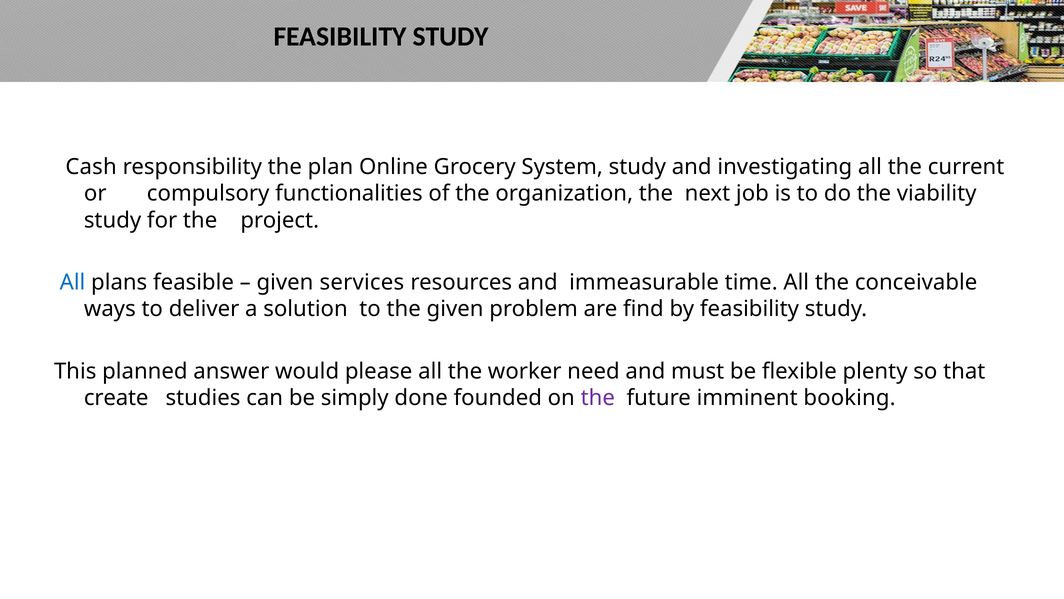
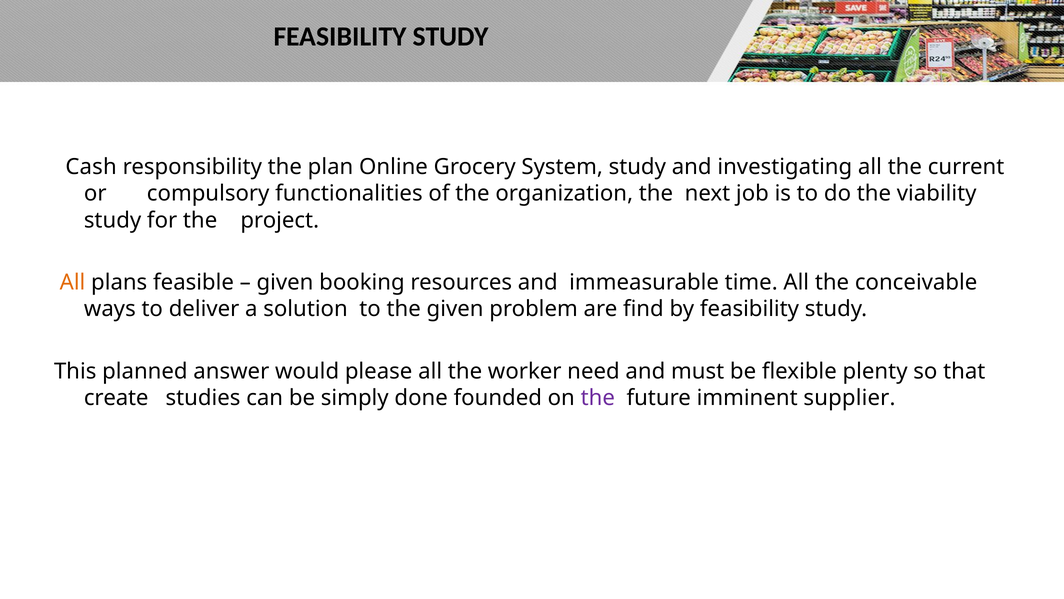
All at (73, 282) colour: blue -> orange
services: services -> booking
booking: booking -> supplier
